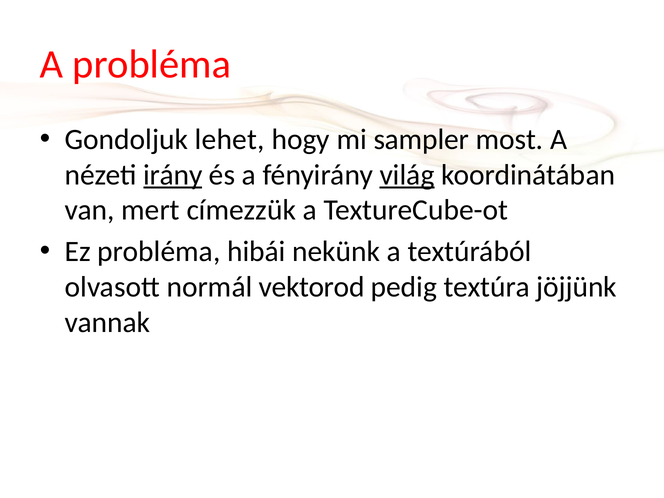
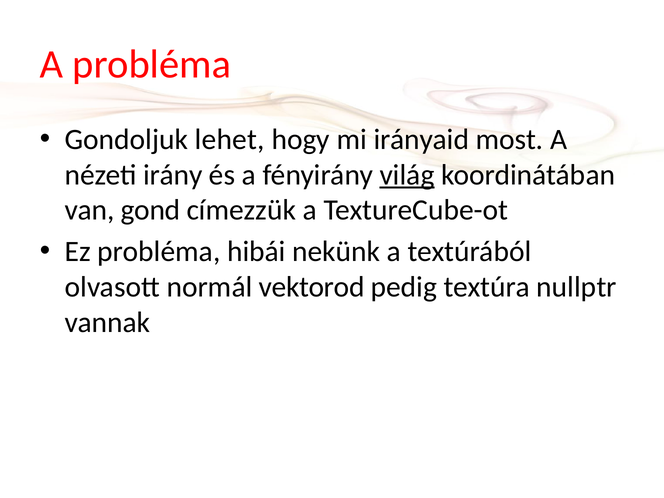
sampler: sampler -> irányaid
irány underline: present -> none
mert: mert -> gond
jöjjünk: jöjjünk -> nullptr
